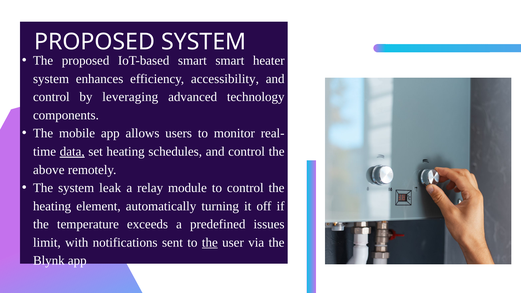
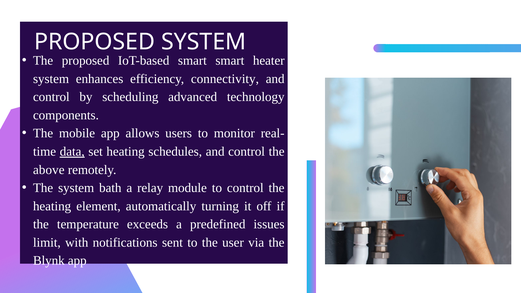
accessibility: accessibility -> connectivity
leveraging: leveraging -> scheduling
leak: leak -> bath
the at (210, 243) underline: present -> none
